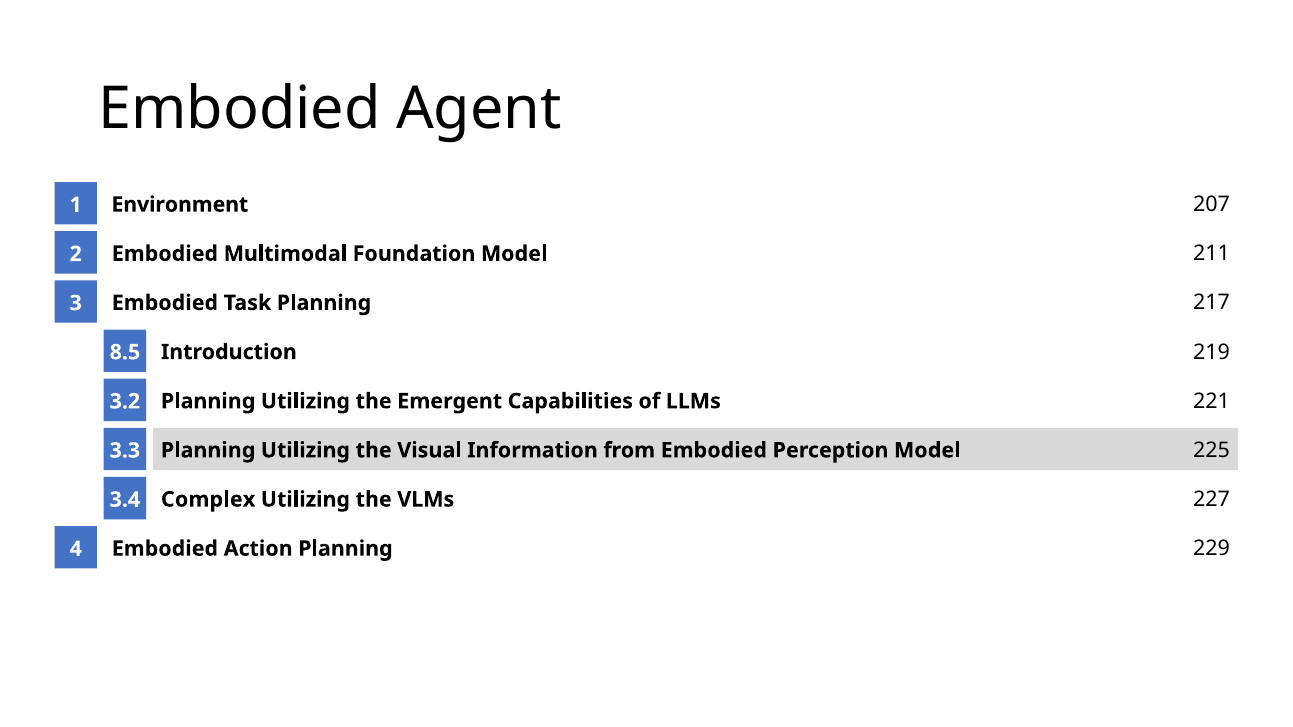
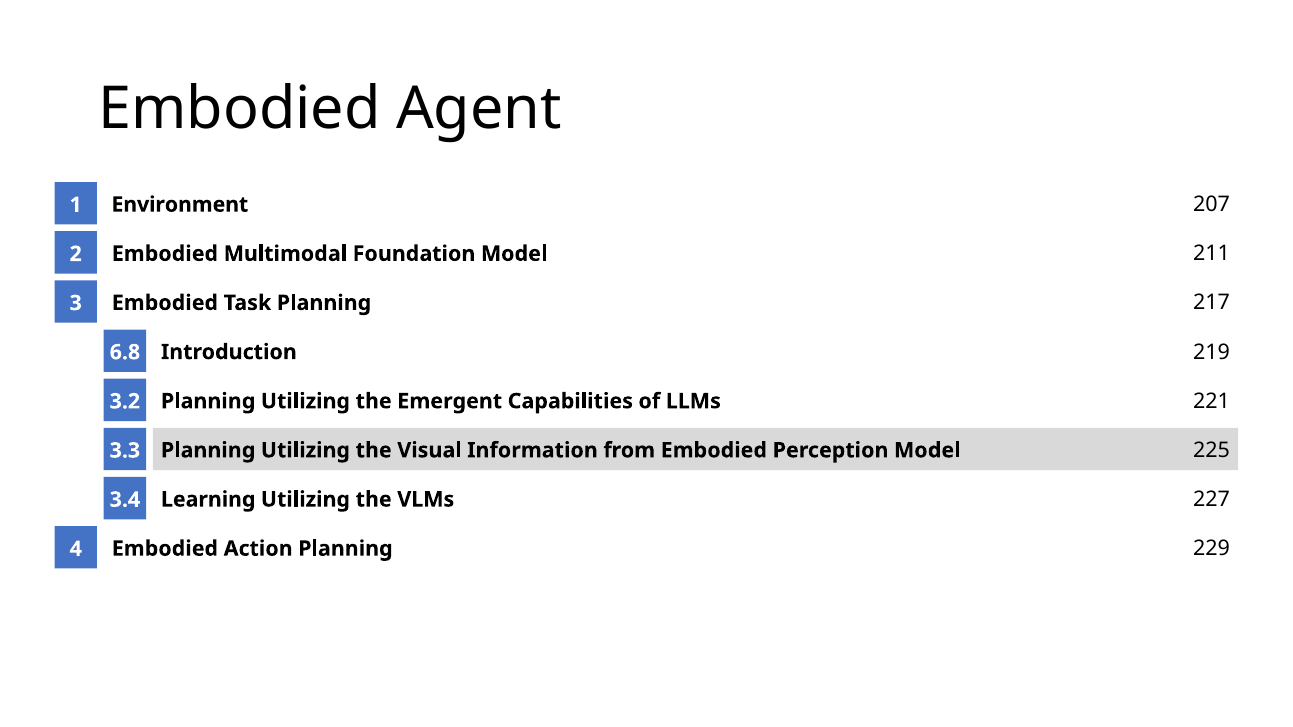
8.5: 8.5 -> 6.8
Complex: Complex -> Learning
